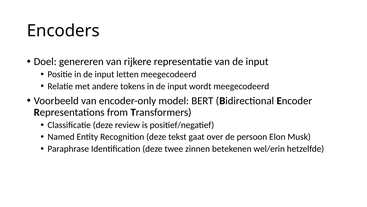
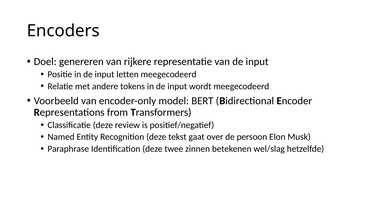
wel/erin: wel/erin -> wel/slag
